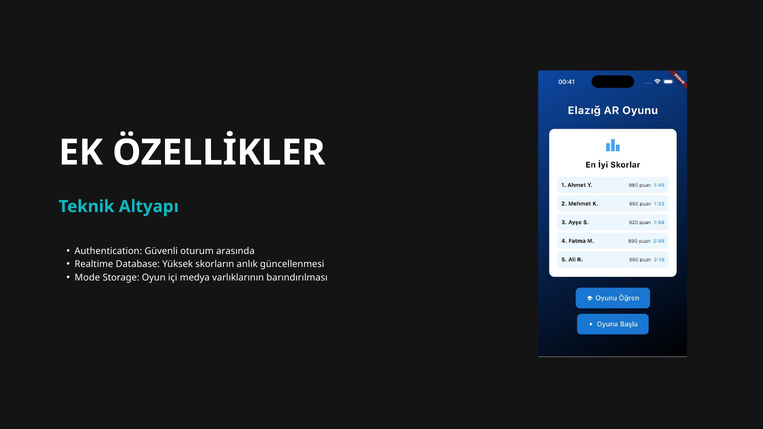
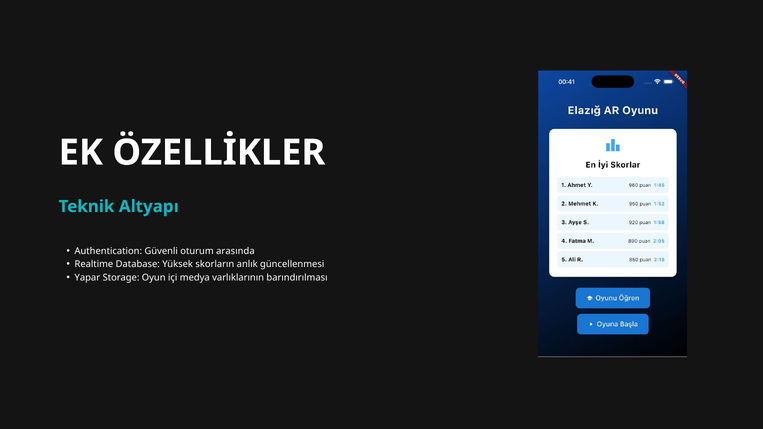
Mode: Mode -> Yapar
